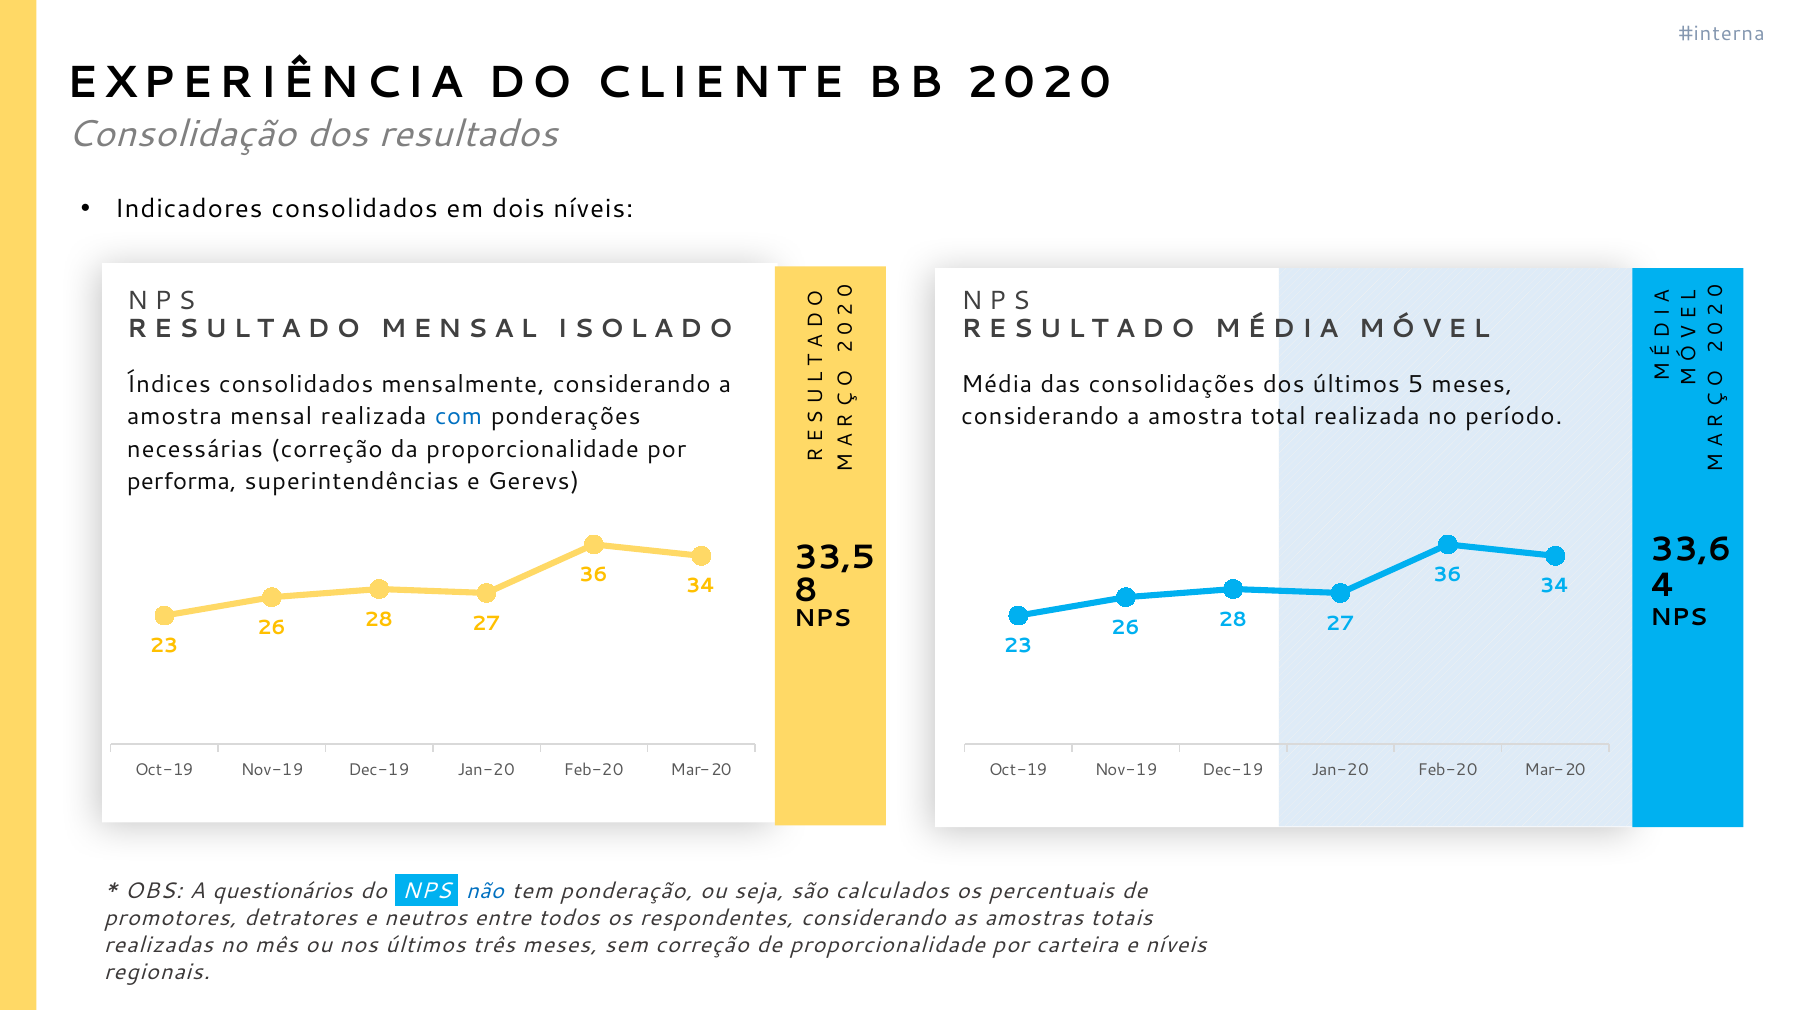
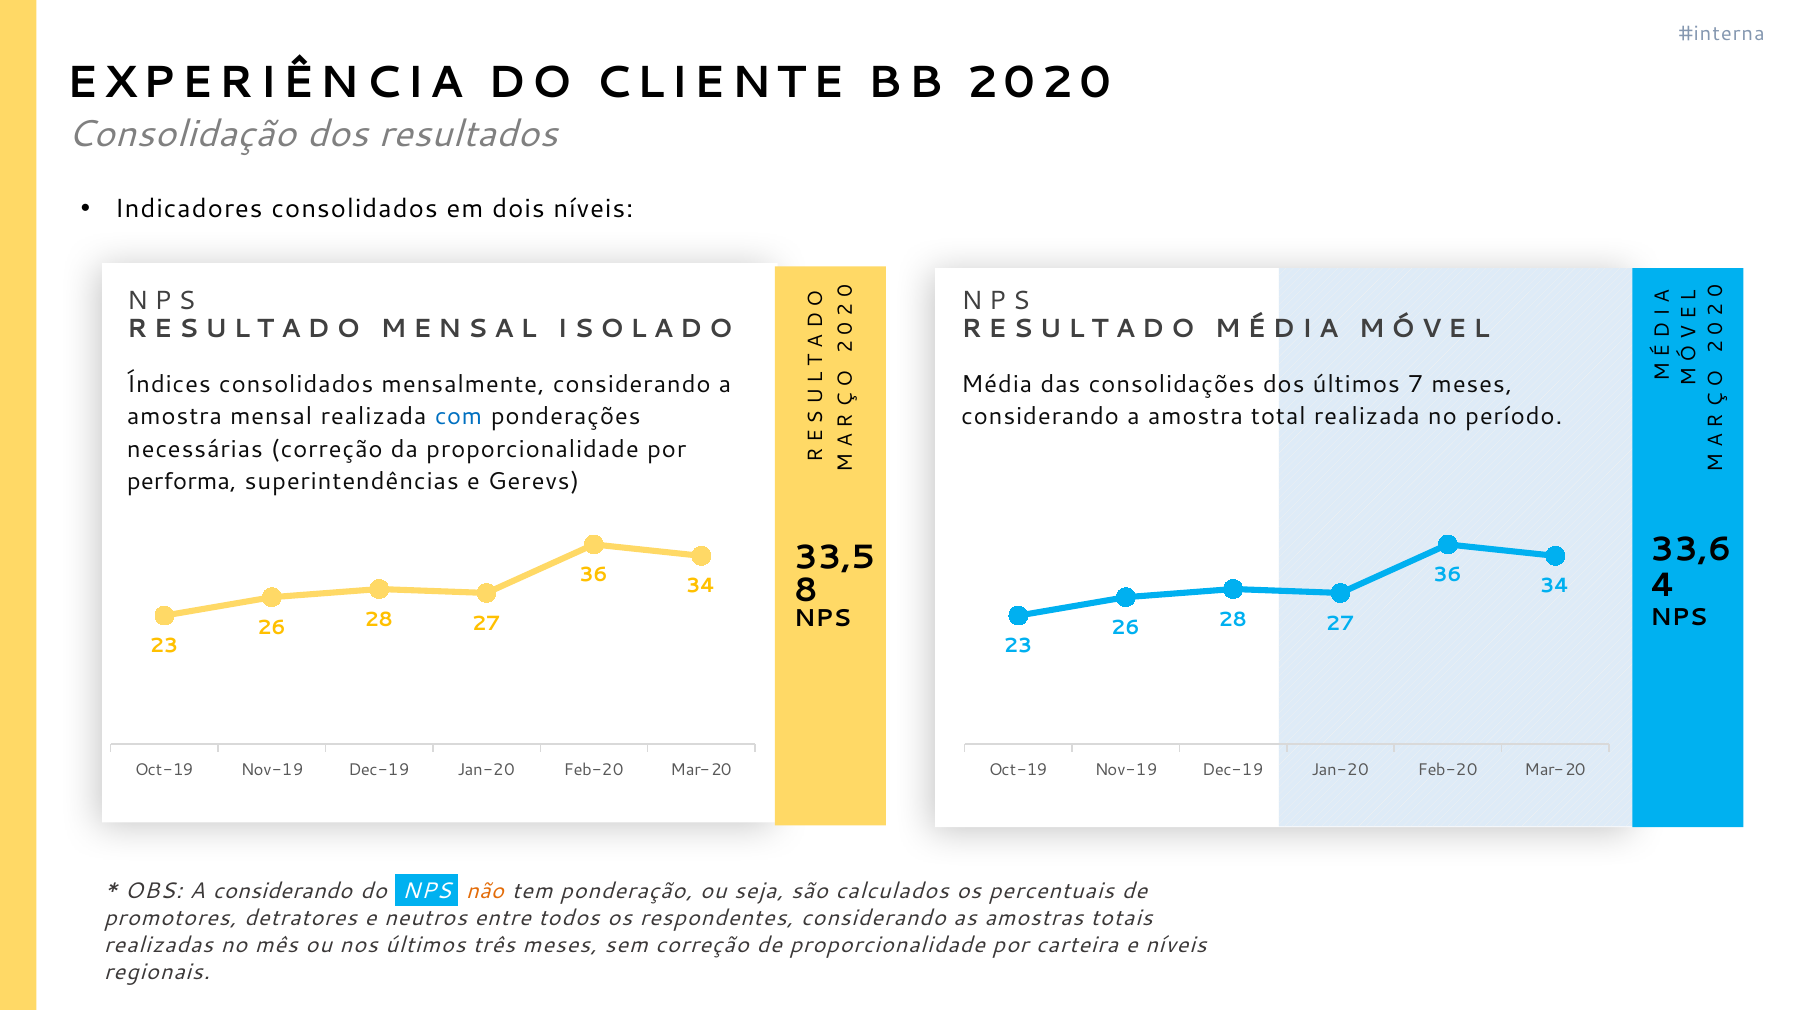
5: 5 -> 7
A questionários: questionários -> considerando
não colour: blue -> orange
